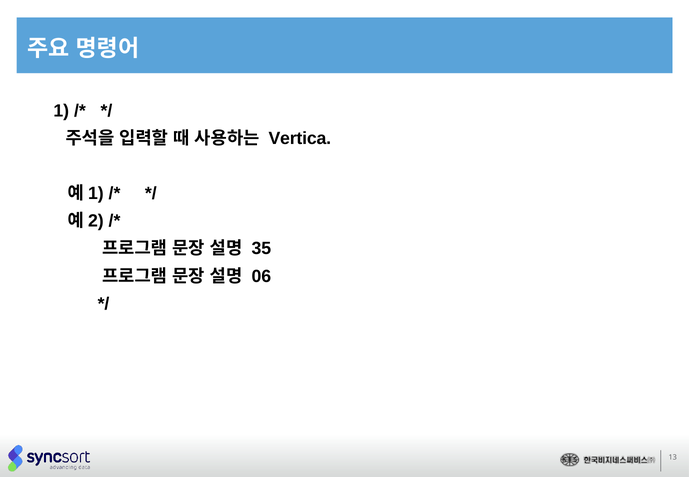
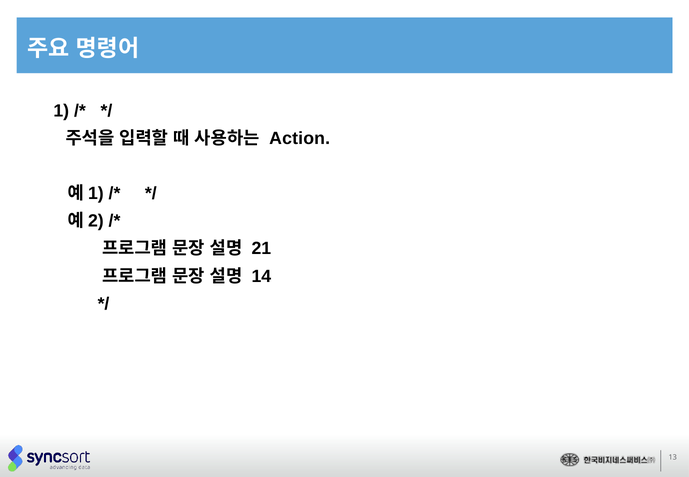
Vertica: Vertica -> Action
35: 35 -> 21
06: 06 -> 14
